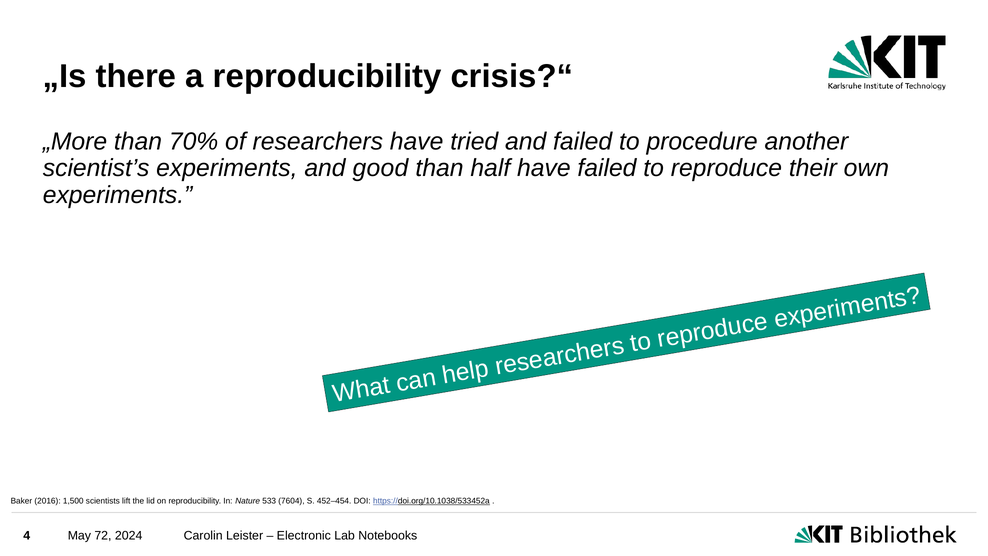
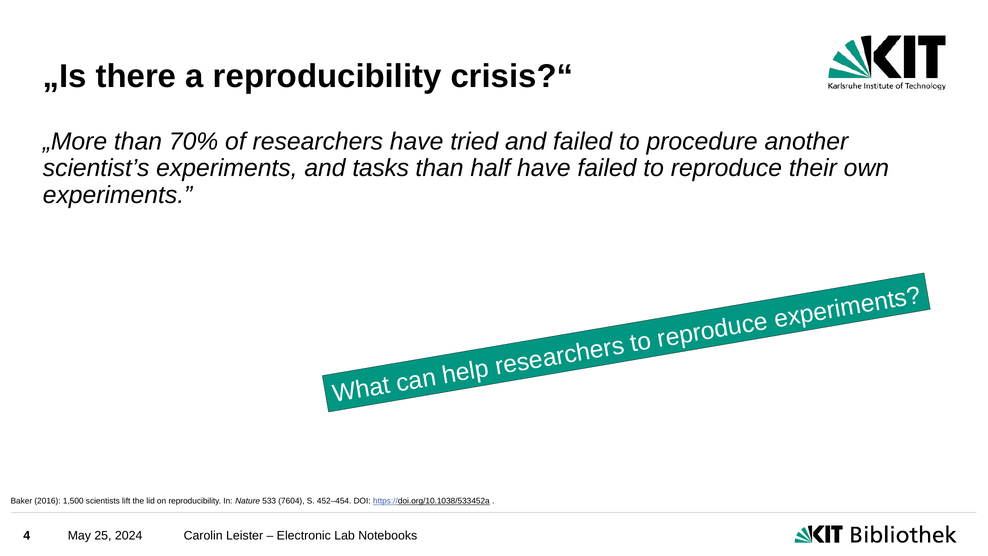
good: good -> tasks
72: 72 -> 25
